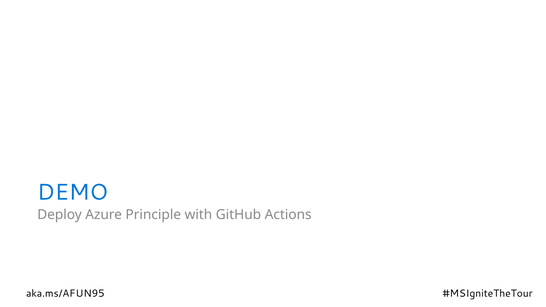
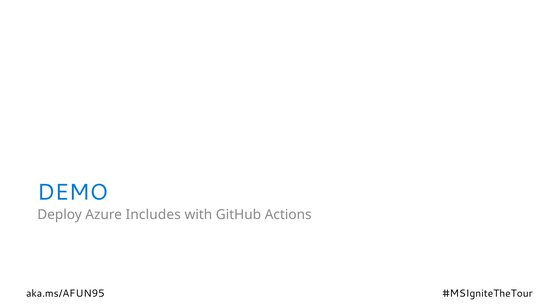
Principle: Principle -> Includes
